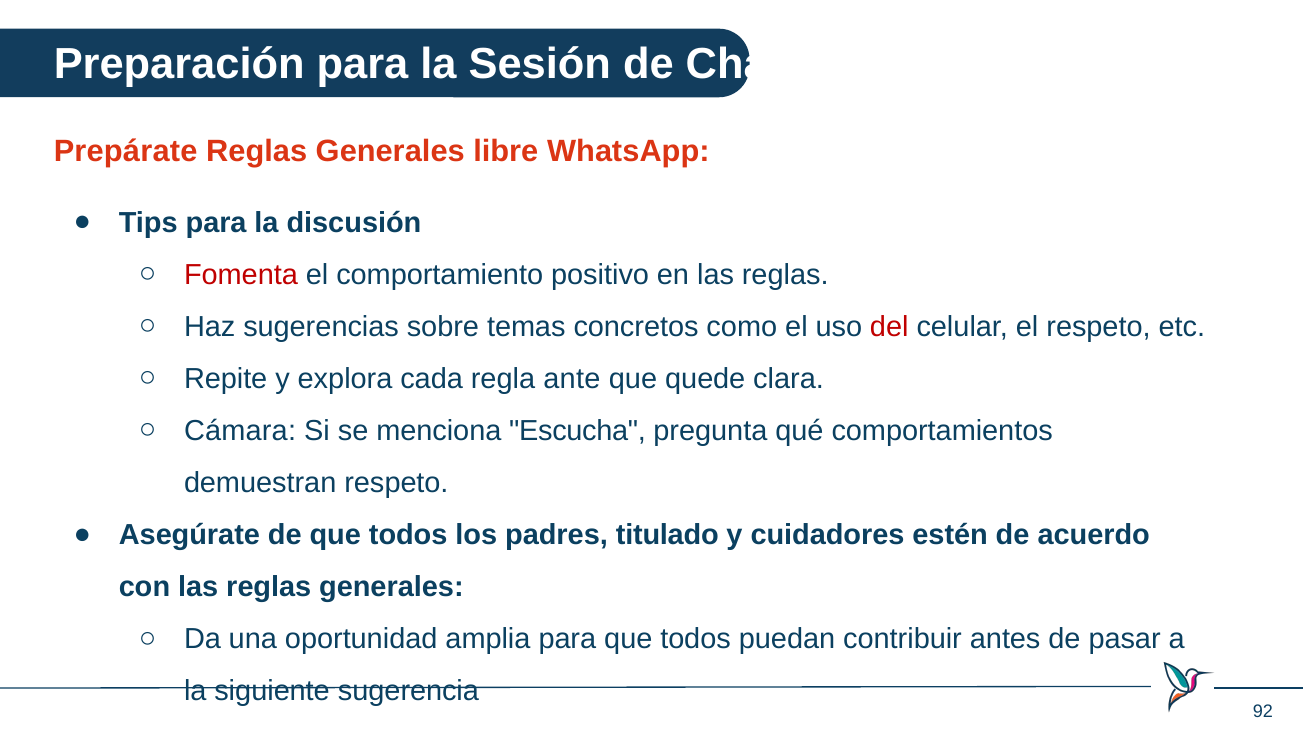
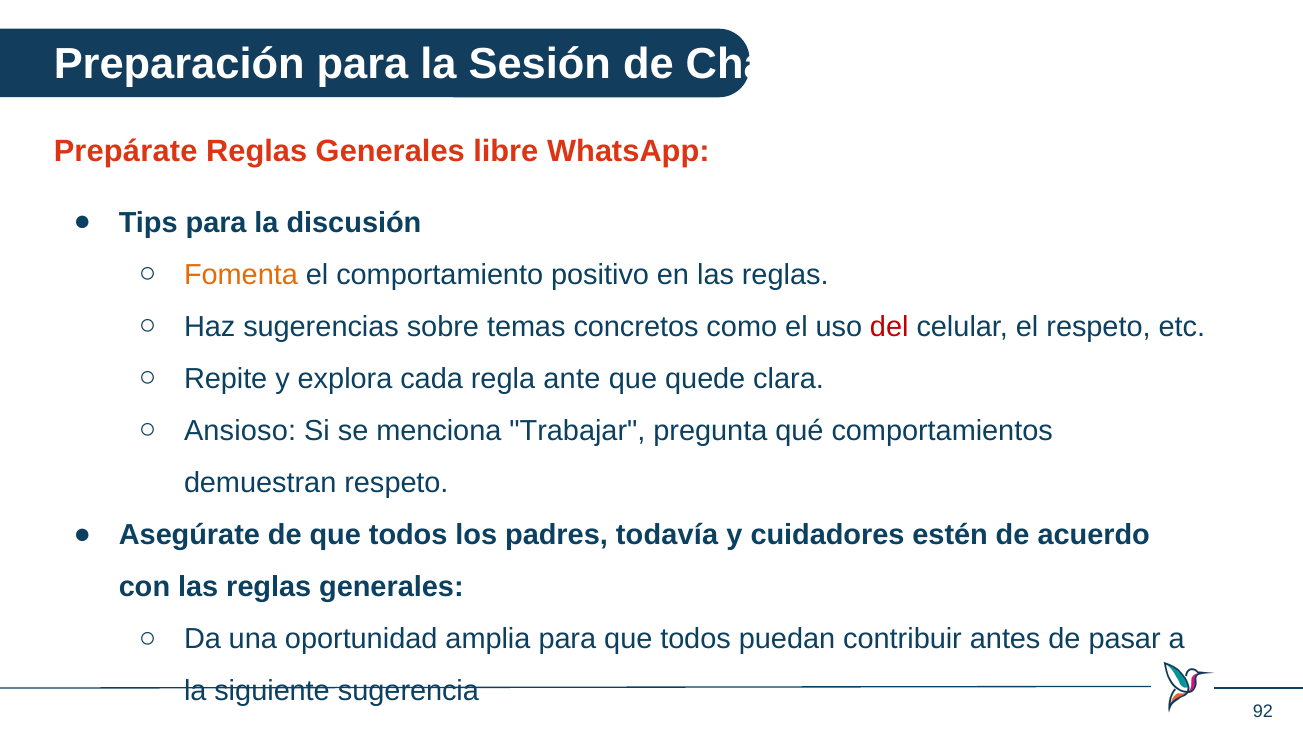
Fomenta colour: red -> orange
Cámara: Cámara -> Ansioso
Escucha: Escucha -> Trabajar
titulado: titulado -> todavía
